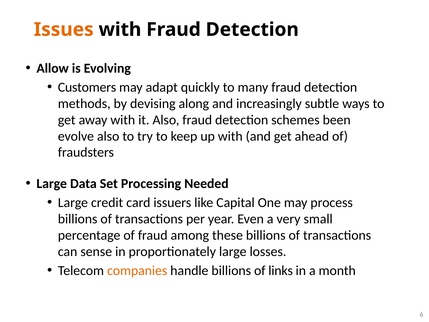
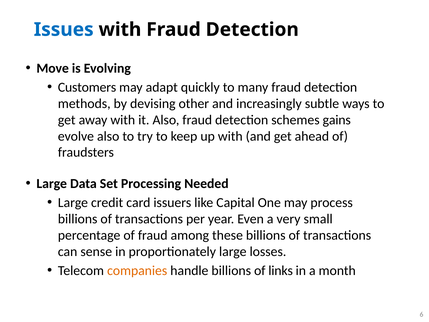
Issues colour: orange -> blue
Allow: Allow -> Move
along: along -> other
been: been -> gains
